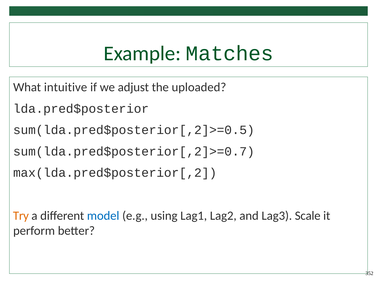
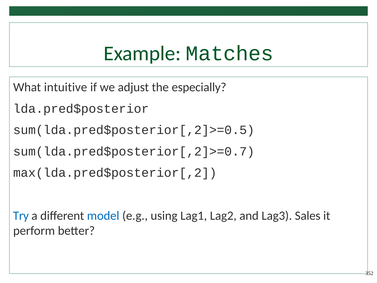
uploaded: uploaded -> especially
Try colour: orange -> blue
Scale: Scale -> Sales
